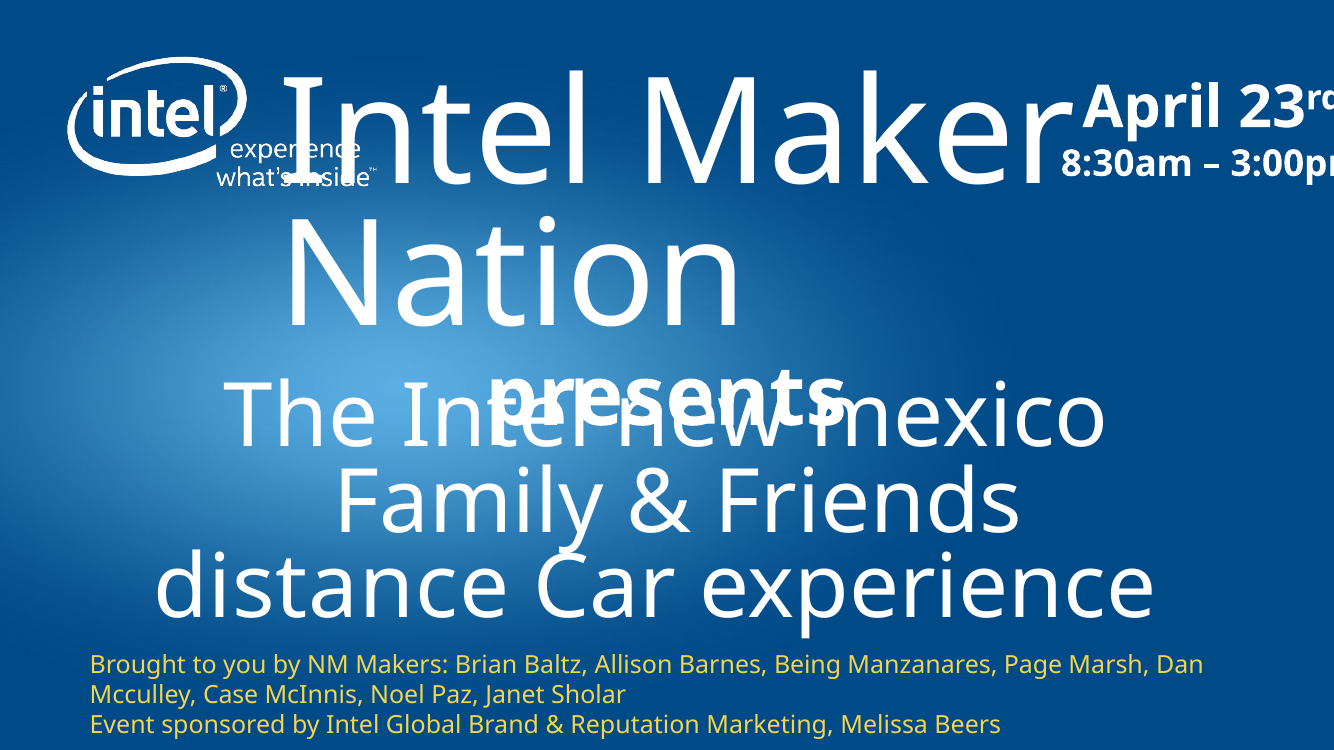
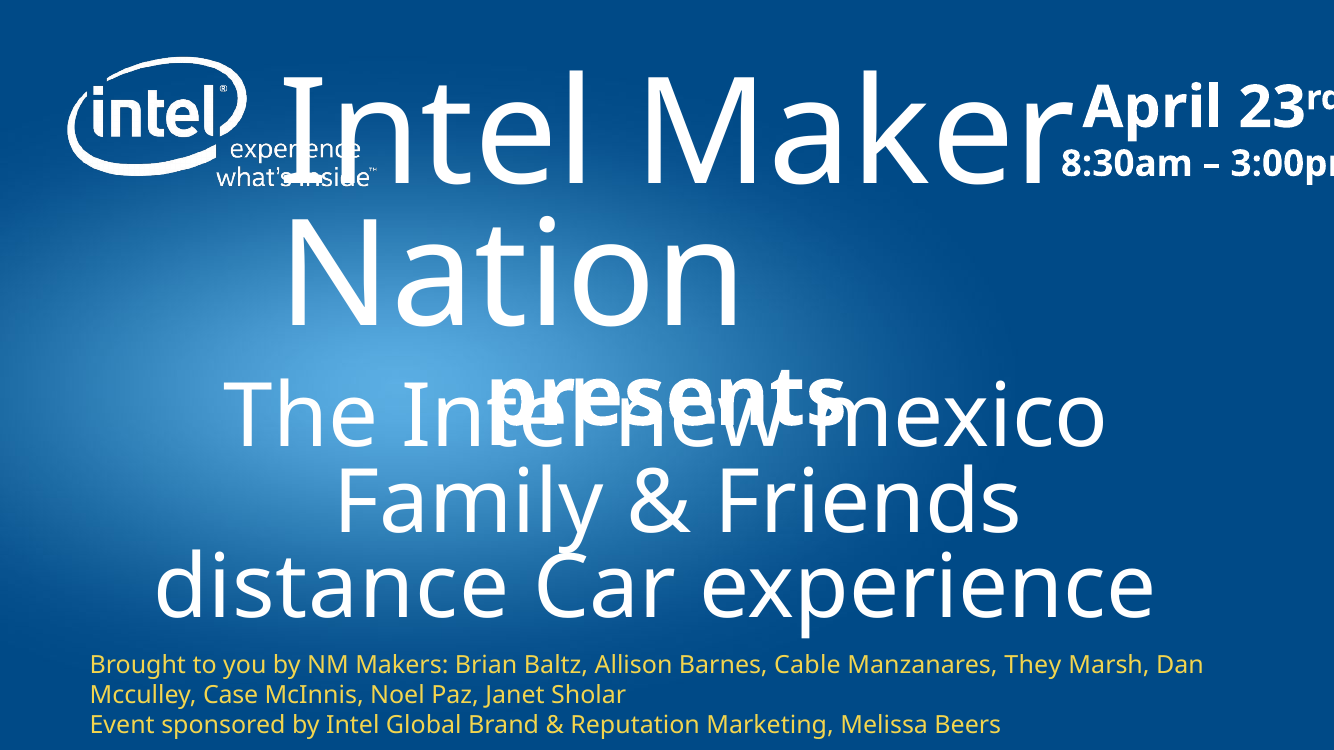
Being: Being -> Cable
Page: Page -> They
